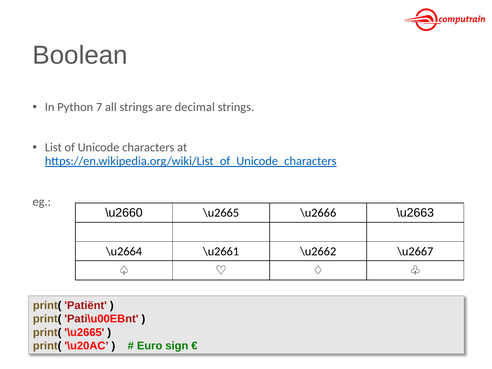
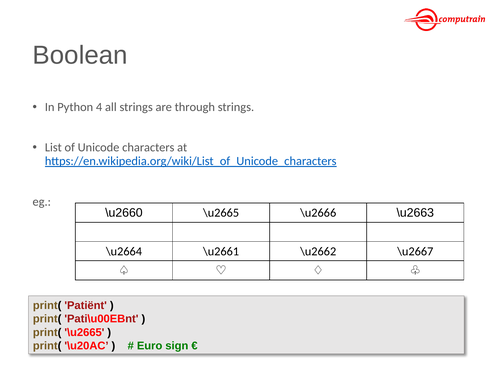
7: 7 -> 4
decimal: decimal -> through
